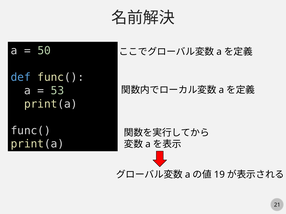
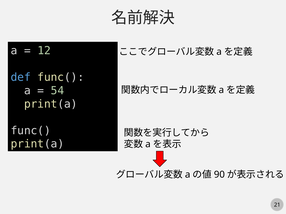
50: 50 -> 12
53: 53 -> 54
19: 19 -> 90
